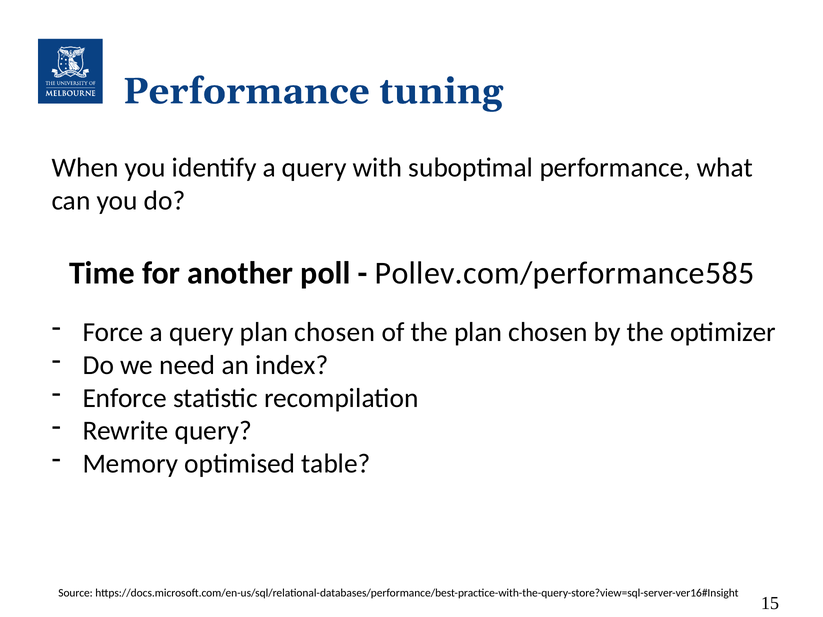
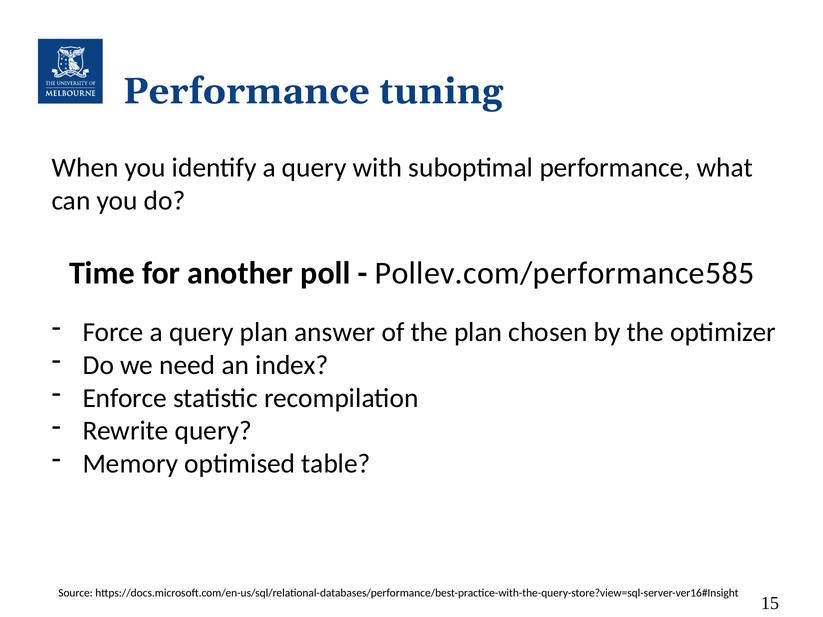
query plan chosen: chosen -> answer
